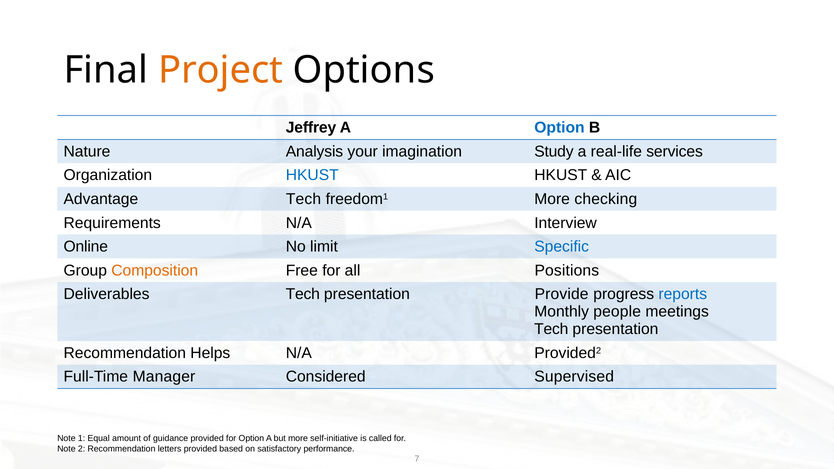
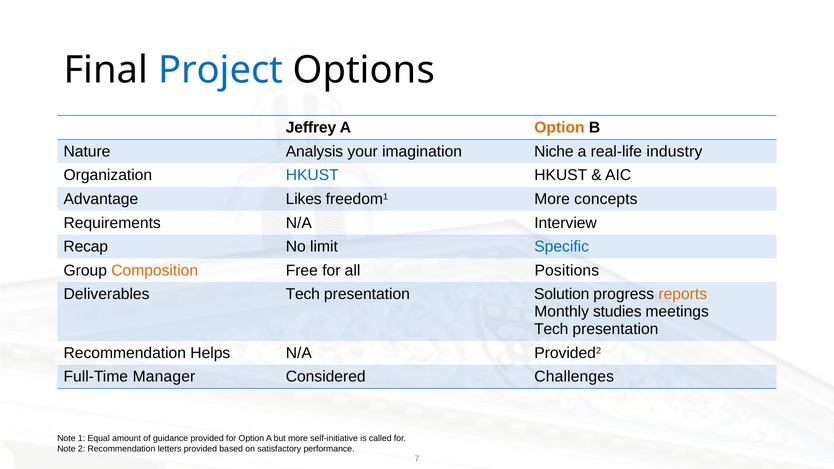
Project colour: orange -> blue
Option at (559, 128) colour: blue -> orange
Study: Study -> Niche
services: services -> industry
Advantage Tech: Tech -> Likes
checking: checking -> concepts
Online: Online -> Recap
Provide: Provide -> Solution
reports colour: blue -> orange
people: people -> studies
Supervised: Supervised -> Challenges
